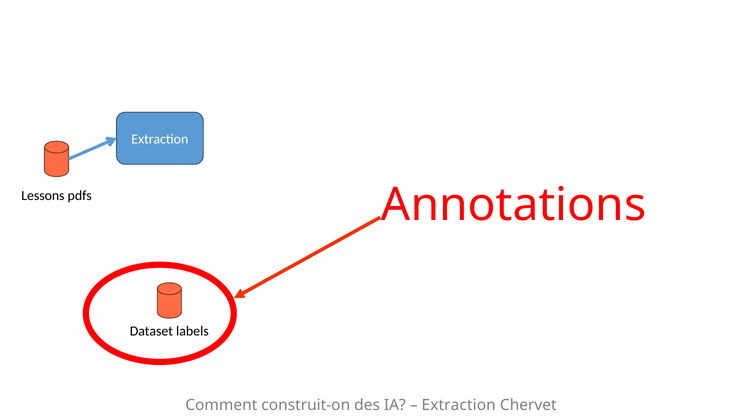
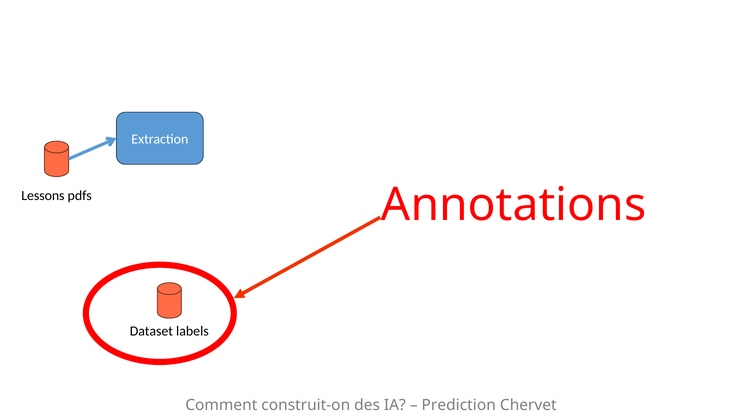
Extraction at (459, 405): Extraction -> Prediction
